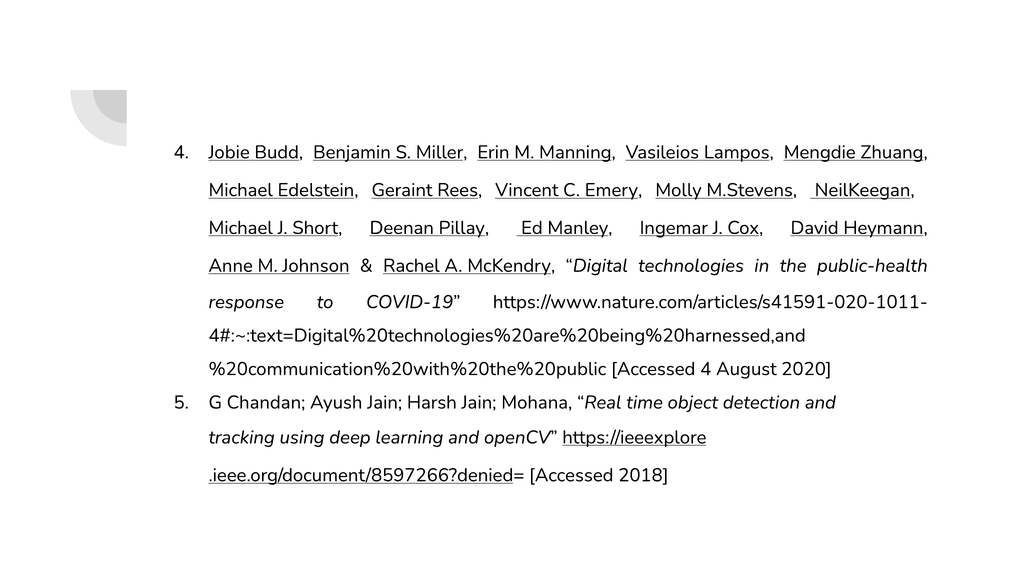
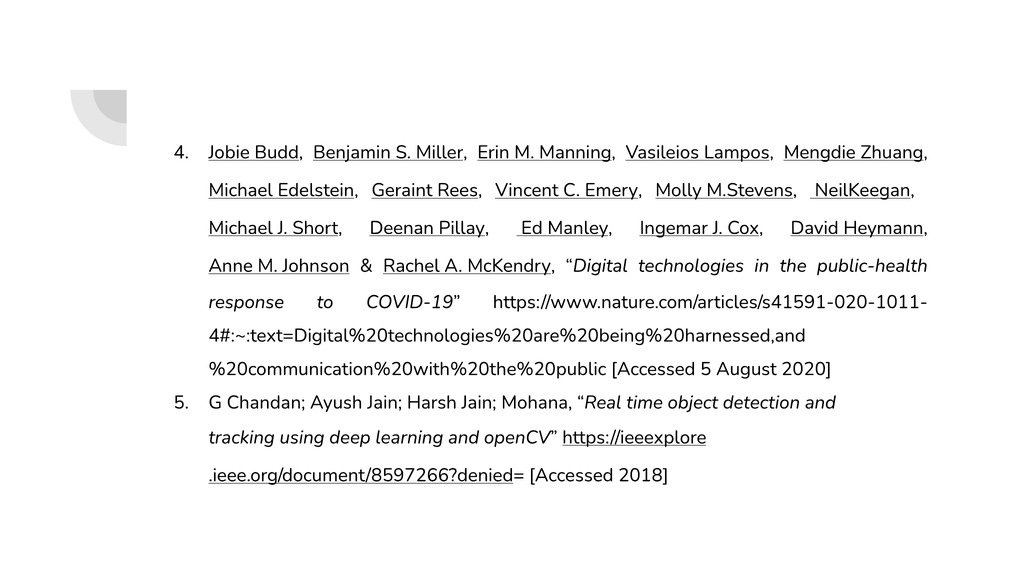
Accessed 4: 4 -> 5
